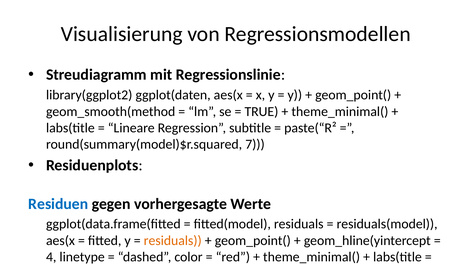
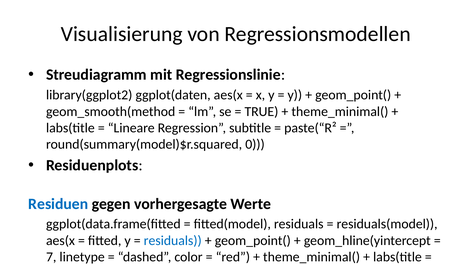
7: 7 -> 0
residuals at (173, 241) colour: orange -> blue
4: 4 -> 7
